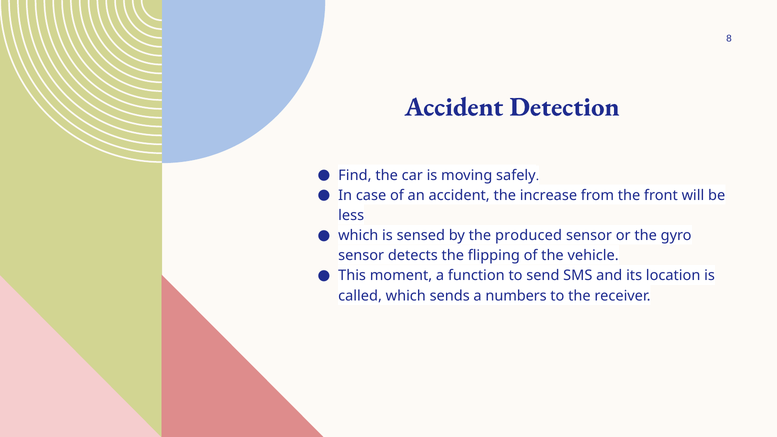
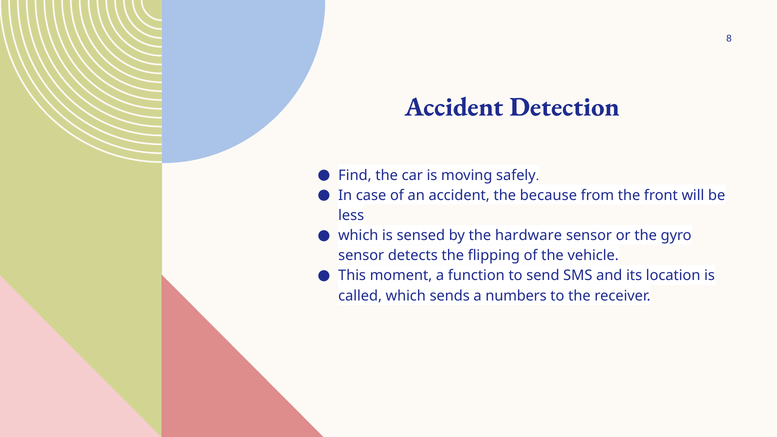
increase: increase -> because
produced: produced -> hardware
